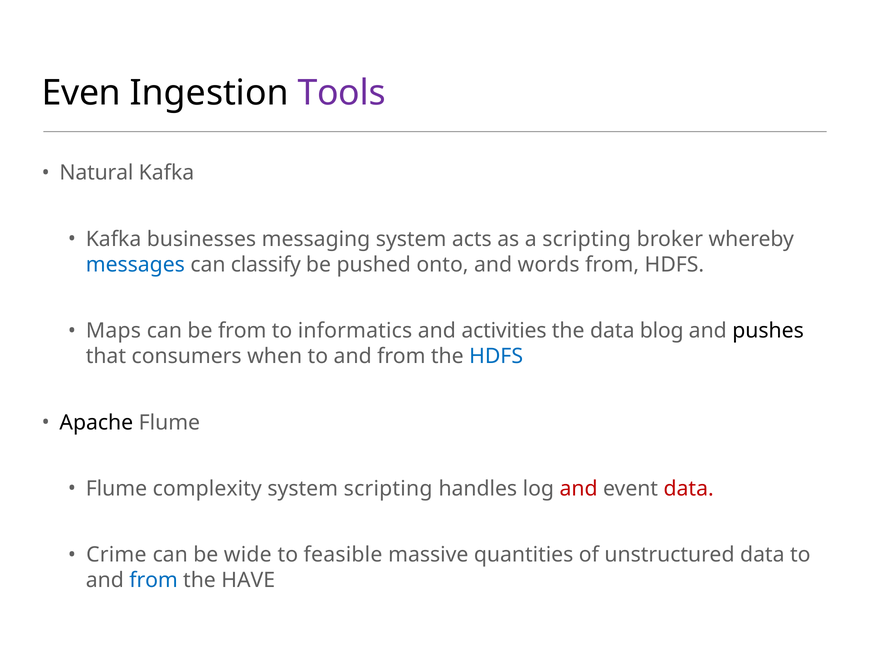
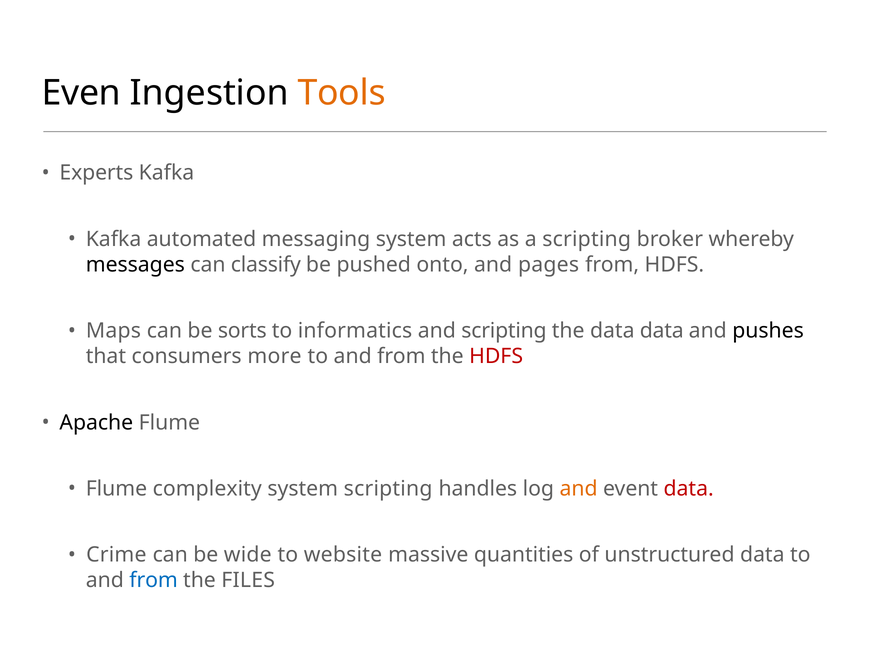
Tools colour: purple -> orange
Natural: Natural -> Experts
businesses: businesses -> automated
messages colour: blue -> black
words: words -> pages
be from: from -> sorts
and activities: activities -> scripting
data blog: blog -> data
when: when -> more
HDFS at (496, 357) colour: blue -> red
and at (579, 489) colour: red -> orange
feasible: feasible -> website
HAVE: HAVE -> FILES
